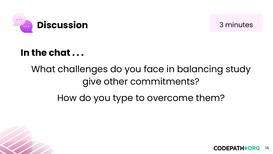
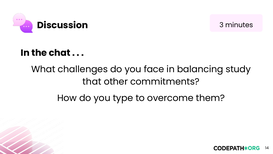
give: give -> that
